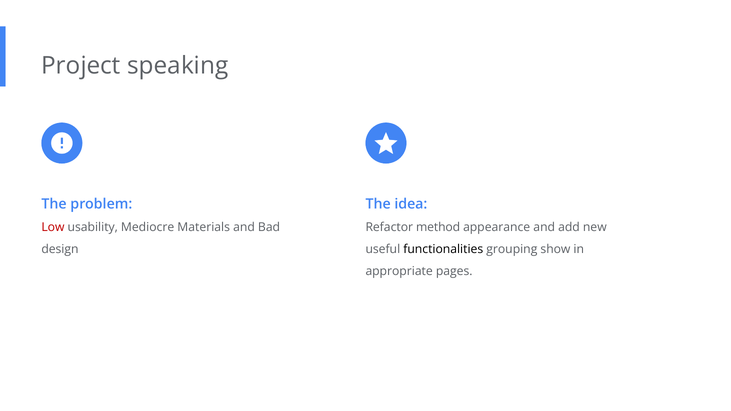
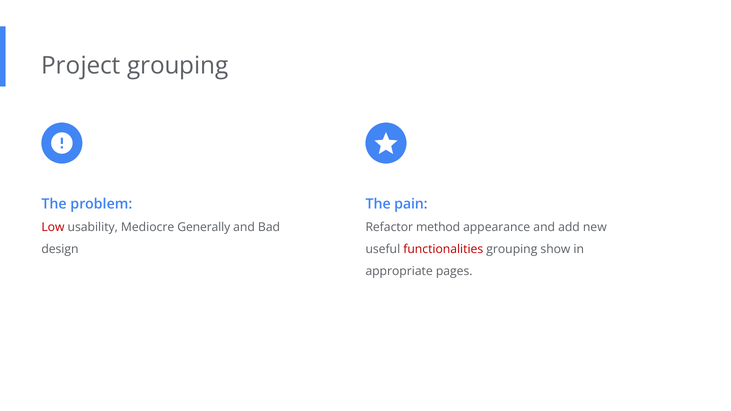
Project speaking: speaking -> grouping
idea: idea -> pain
Materials: Materials -> Generally
functionalities colour: black -> red
